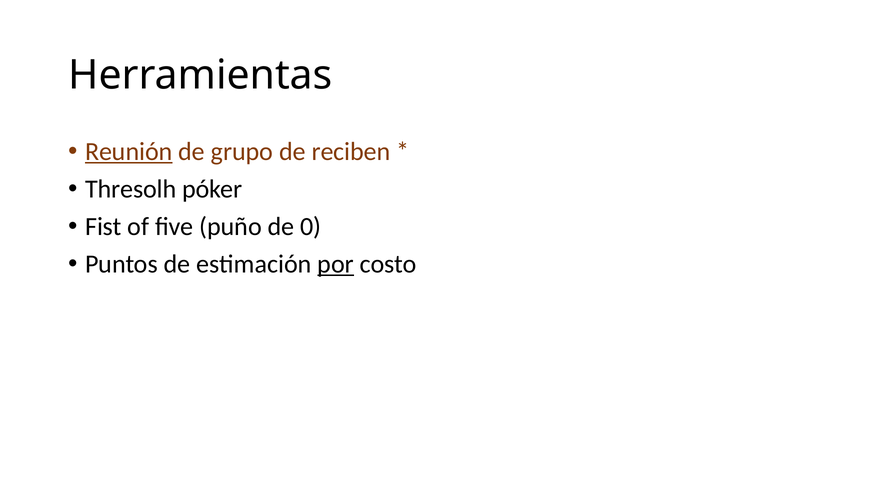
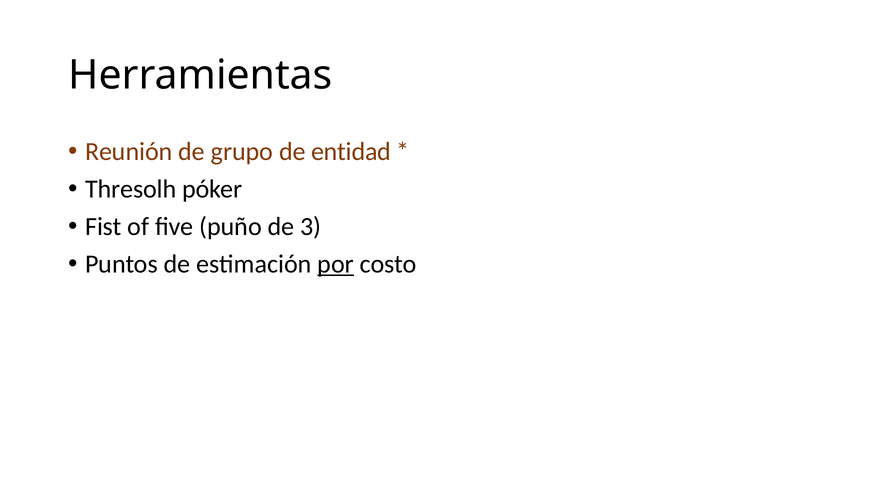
Reunión underline: present -> none
reciben: reciben -> entidad
0: 0 -> 3
